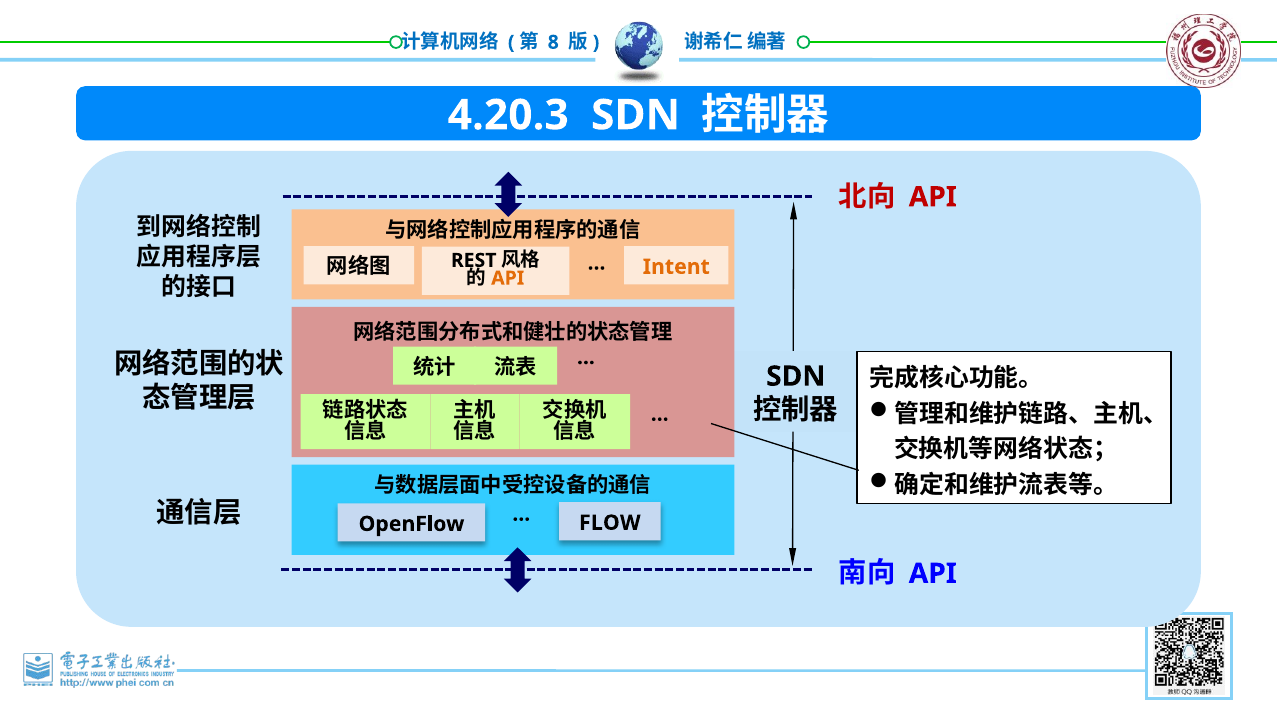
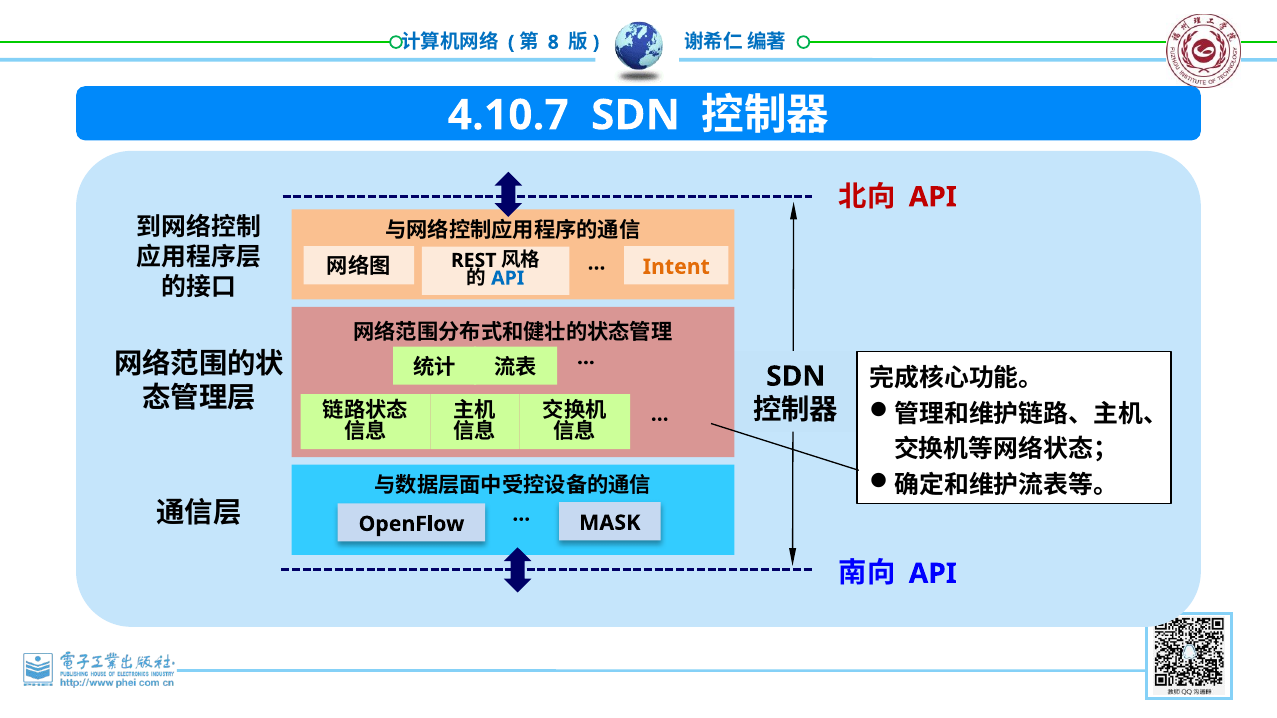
4.20.3: 4.20.3 -> 4.10.7
API at (508, 278) colour: orange -> blue
FLOW: FLOW -> MASK
